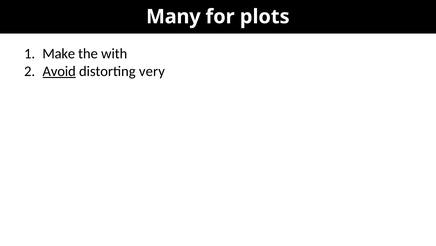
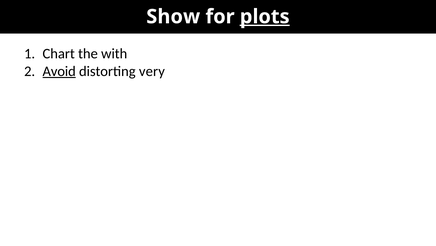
Many: Many -> Show
plots underline: none -> present
Make: Make -> Chart
